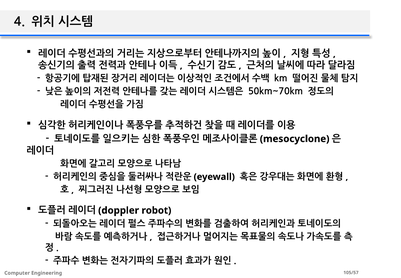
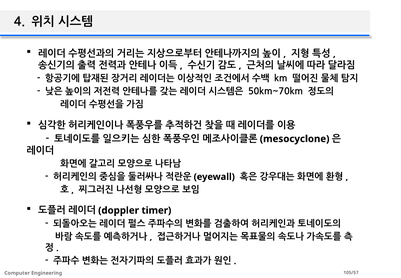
robot: robot -> timer
